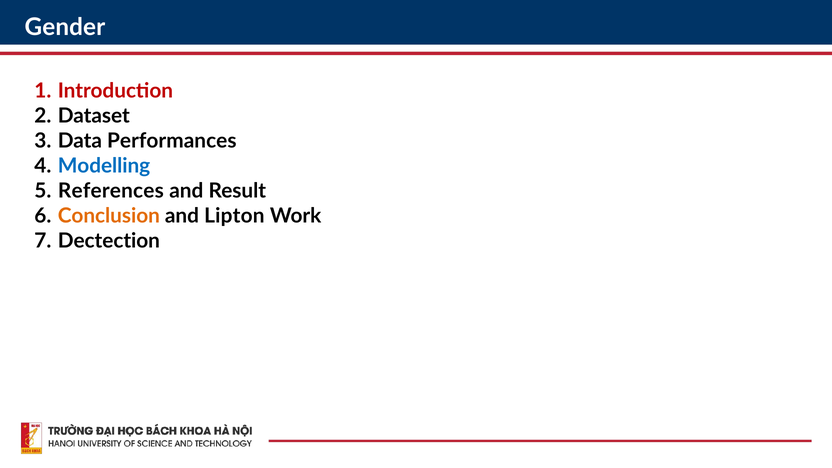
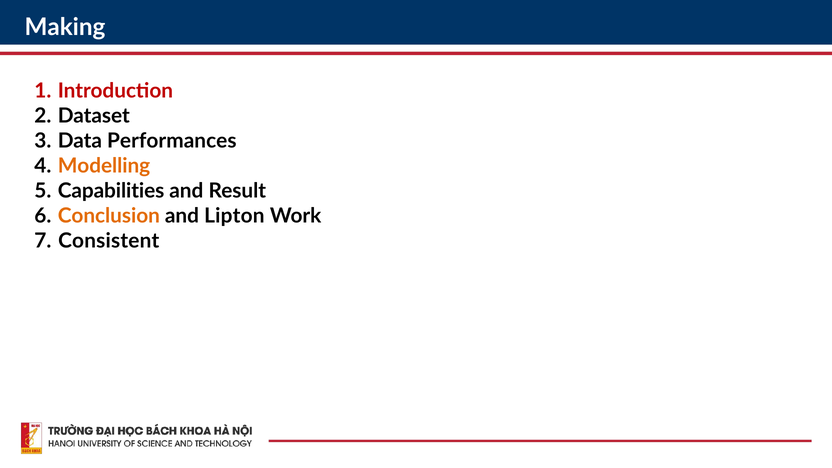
Gender: Gender -> Making
Modelling colour: blue -> orange
References: References -> Capabilities
Dectection: Dectection -> Consistent
